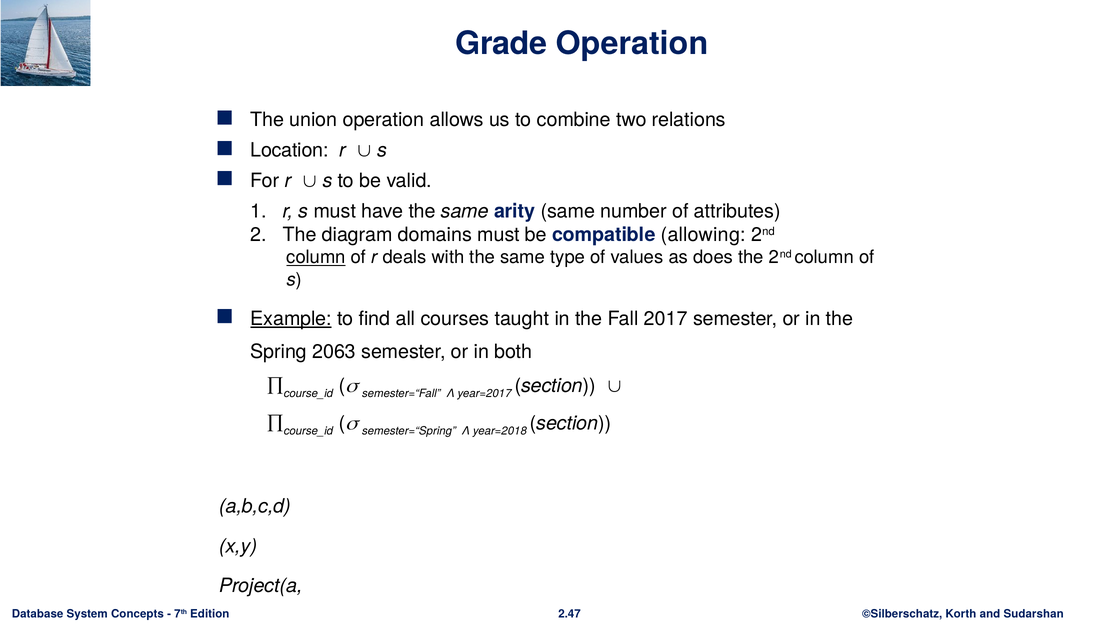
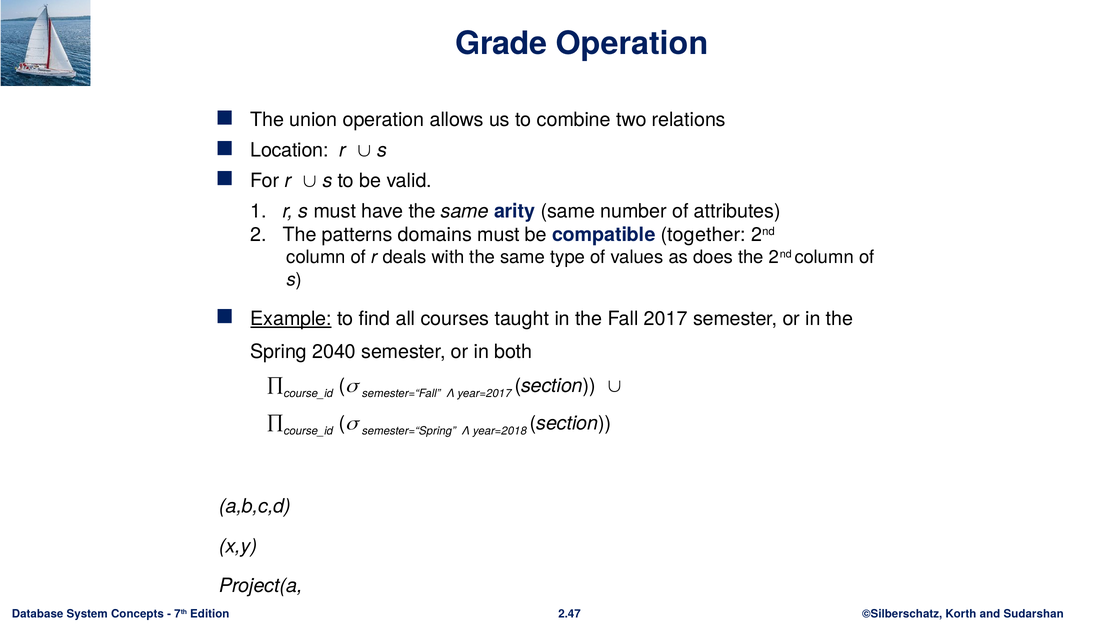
diagram: diagram -> patterns
allowing: allowing -> together
column at (316, 257) underline: present -> none
2063: 2063 -> 2040
